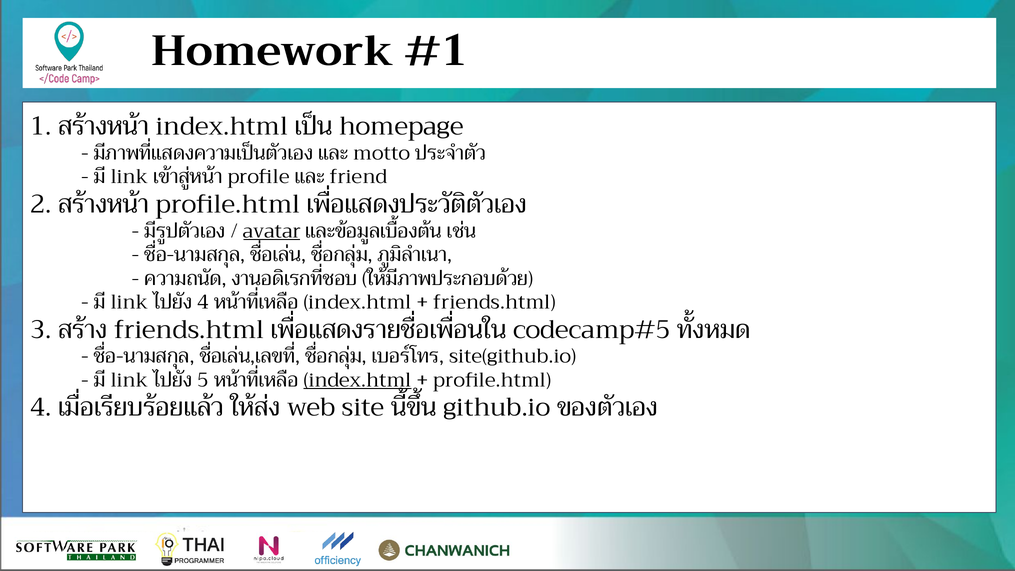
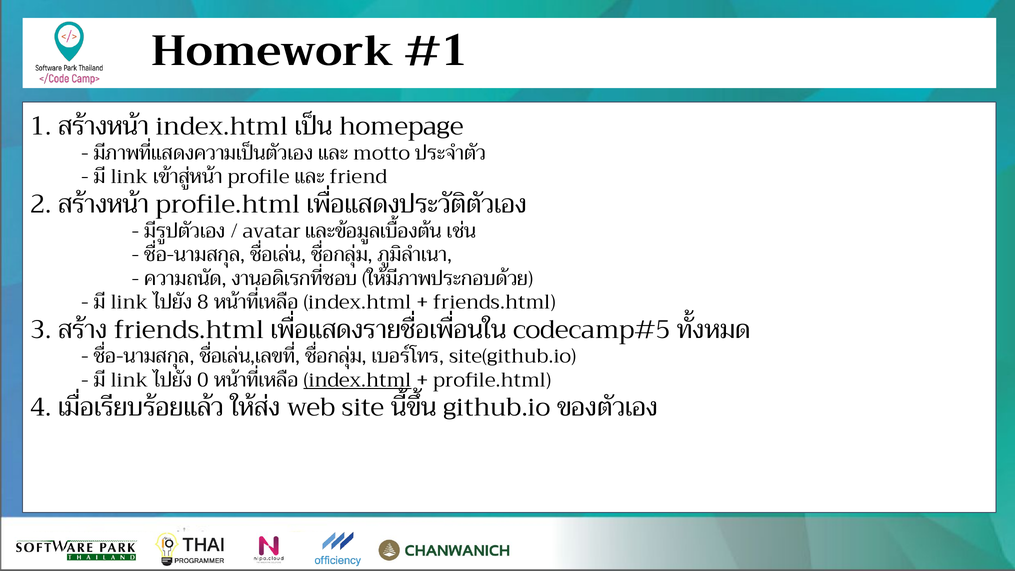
avatar underline: present -> none
4 at (203, 302): 4 -> 8
5: 5 -> 0
